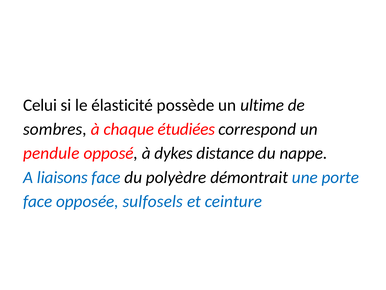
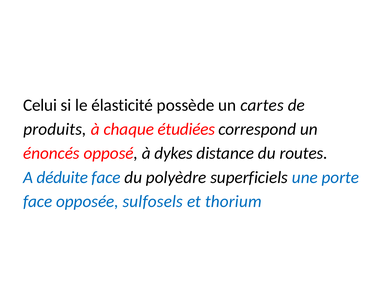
ultime: ultime -> cartes
sombres: sombres -> produits
pendule: pendule -> énoncés
nappe: nappe -> routes
liaisons: liaisons -> déduite
démontrait: démontrait -> superficiels
ceinture: ceinture -> thorium
